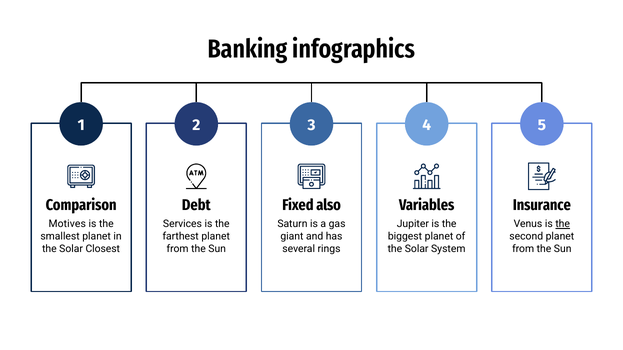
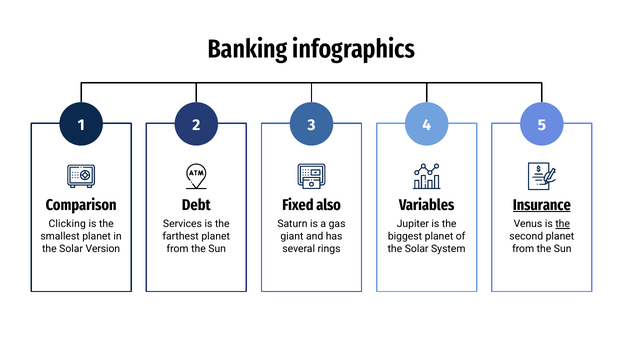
Insurance underline: none -> present
Motives: Motives -> Clicking
Closest: Closest -> Version
